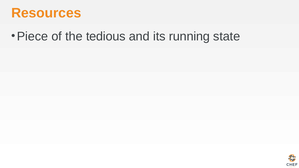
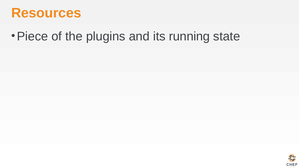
tedious: tedious -> plugins
